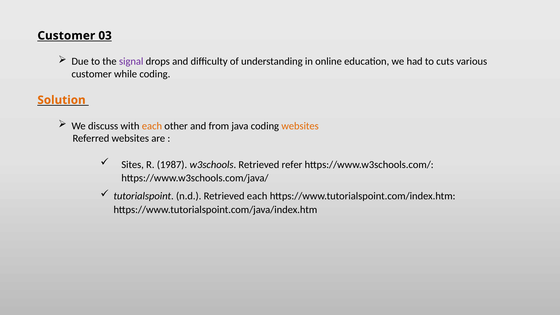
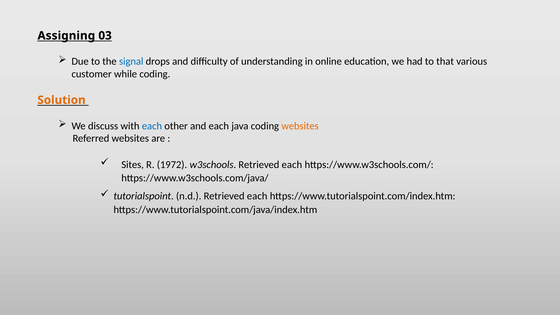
Customer at (66, 36): Customer -> Assigning
signal colour: purple -> blue
cuts: cuts -> that
each at (152, 126) colour: orange -> blue
and from: from -> each
1987: 1987 -> 1972
w3schools Retrieved refer: refer -> each
